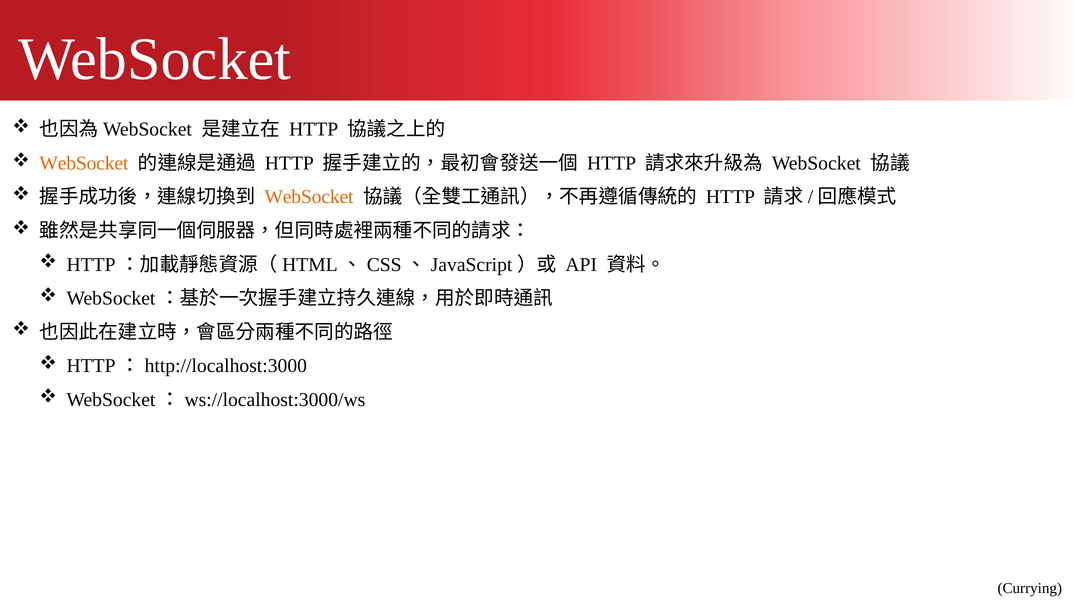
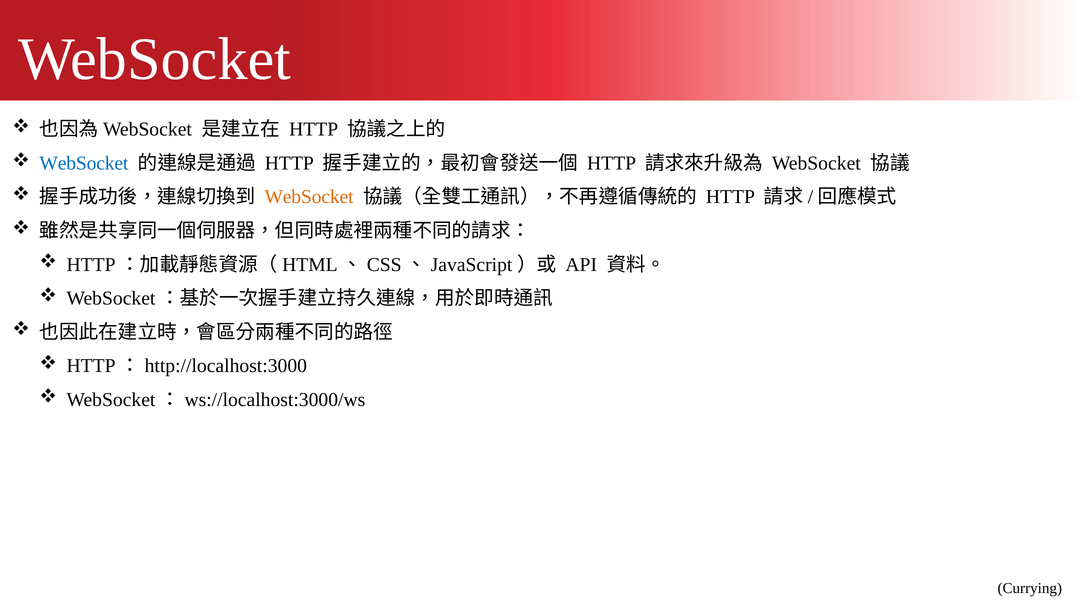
WebSocket at (84, 163) colour: orange -> blue
